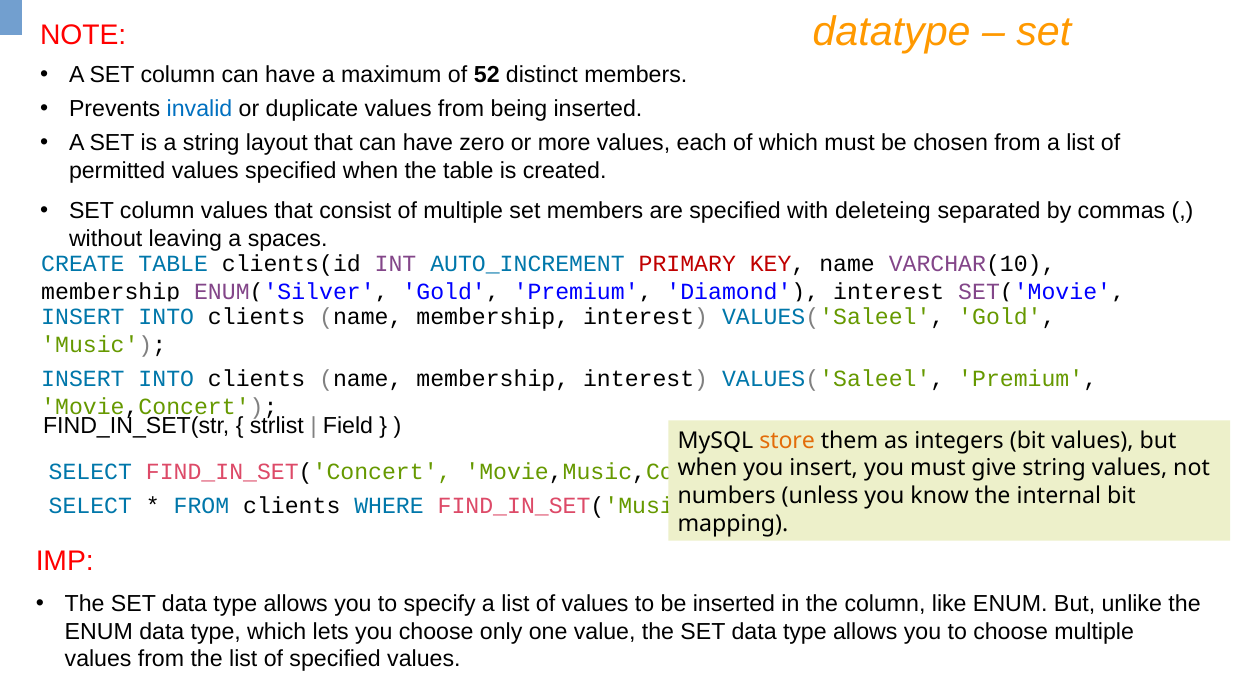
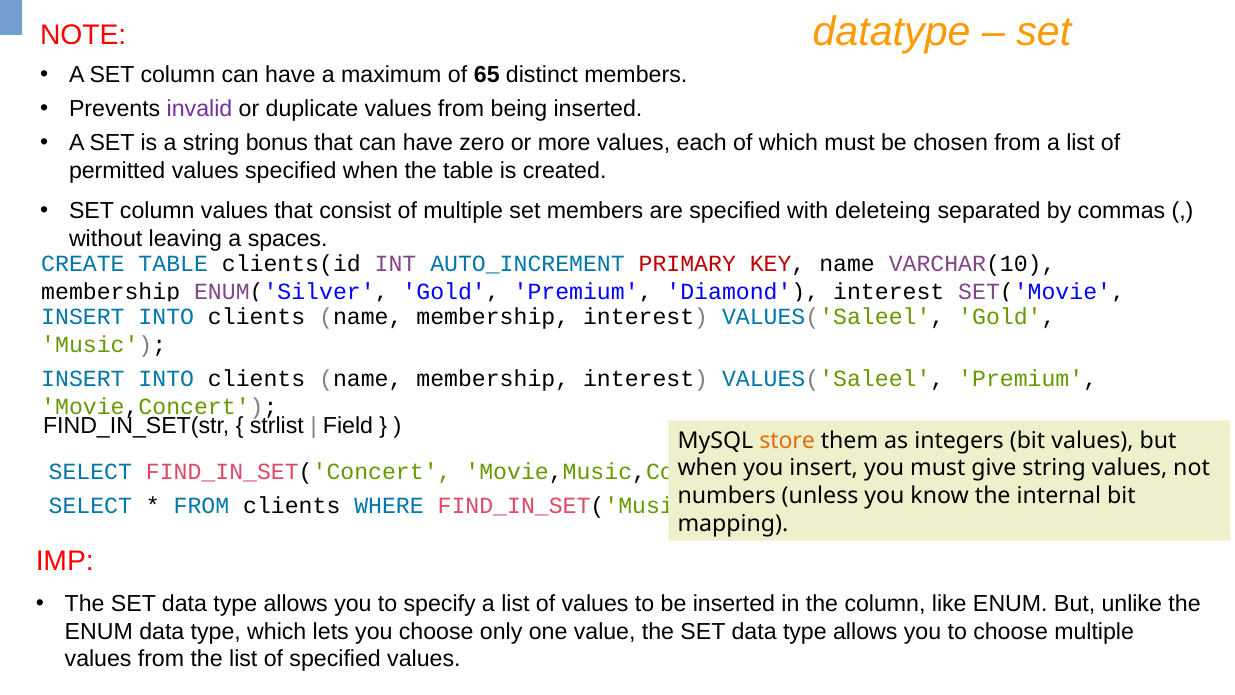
52: 52 -> 65
invalid colour: blue -> purple
layout: layout -> bonus
